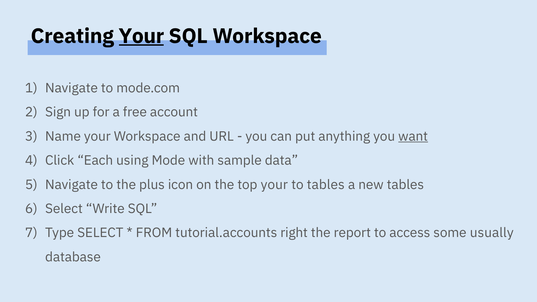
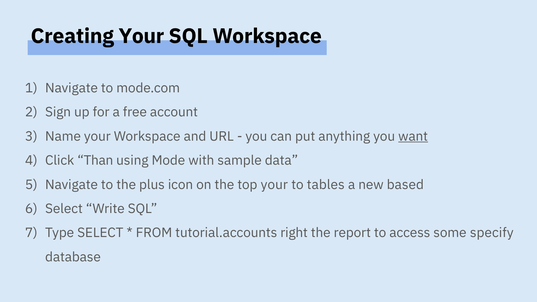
Your at (141, 36) underline: present -> none
Each: Each -> Than
new tables: tables -> based
usually: usually -> specify
